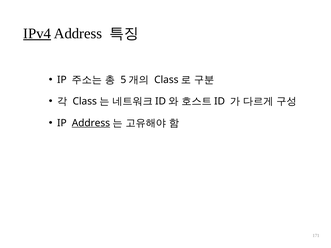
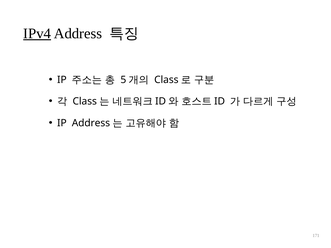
Address at (91, 123) underline: present -> none
